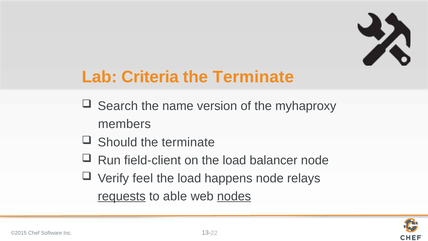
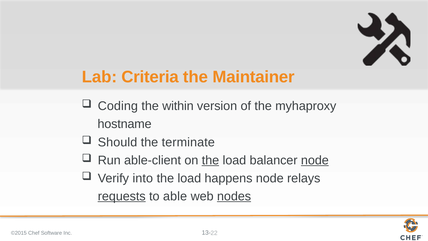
Terminate at (253, 77): Terminate -> Maintainer
Search: Search -> Coding
name: name -> within
members: members -> hostname
field-client: field-client -> able-client
the at (210, 160) underline: none -> present
node at (315, 160) underline: none -> present
feel: feel -> into
